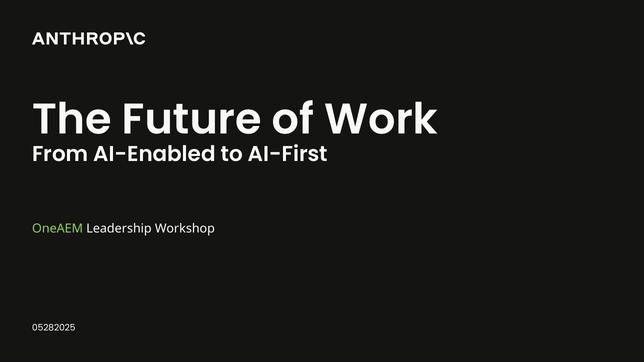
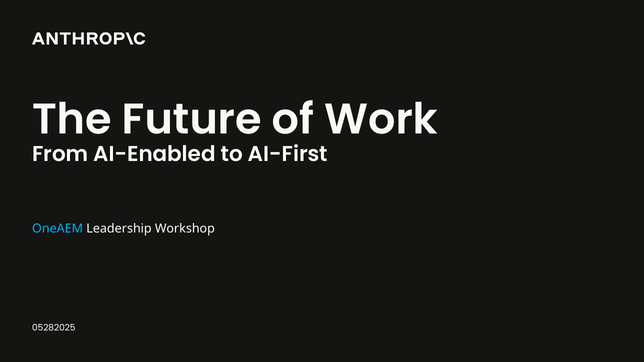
OneAEM colour: light green -> light blue
